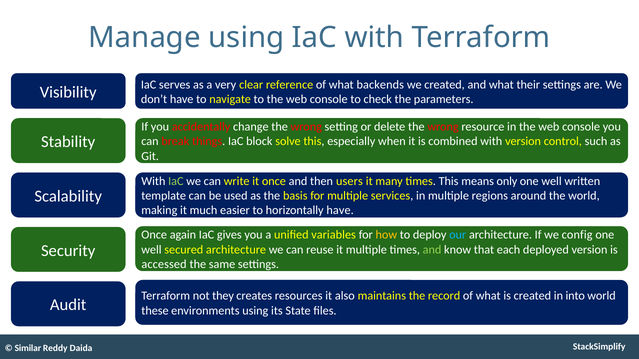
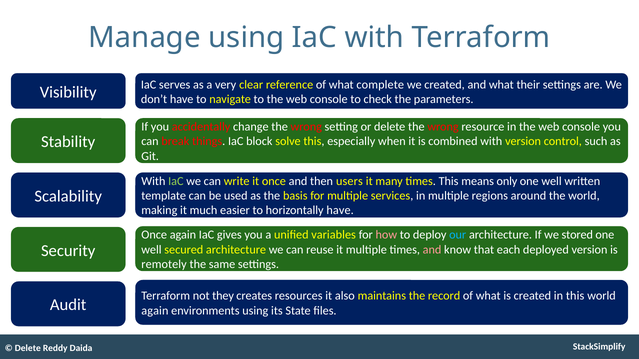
backends: backends -> complete
how colour: yellow -> pink
config: config -> stored
and at (432, 250) colour: light green -> pink
accessed: accessed -> remotely
in into: into -> this
these at (155, 311): these -> again
Similar at (28, 348): Similar -> Delete
